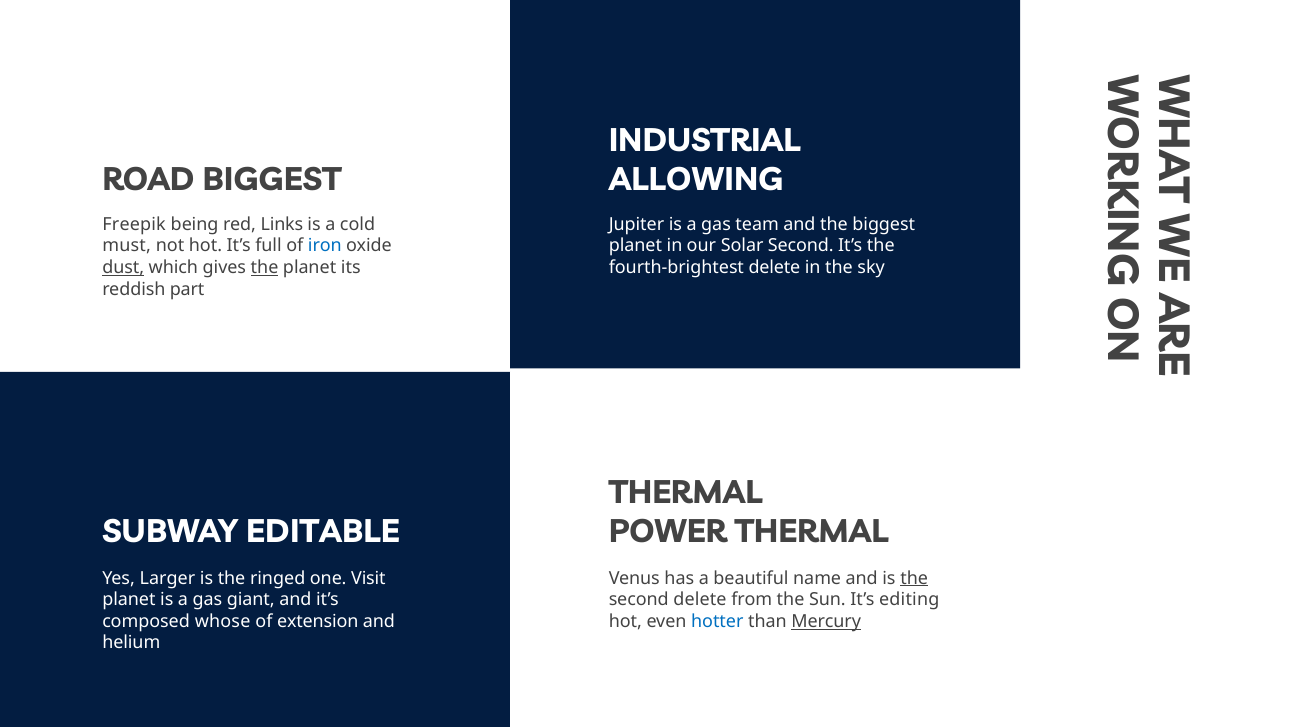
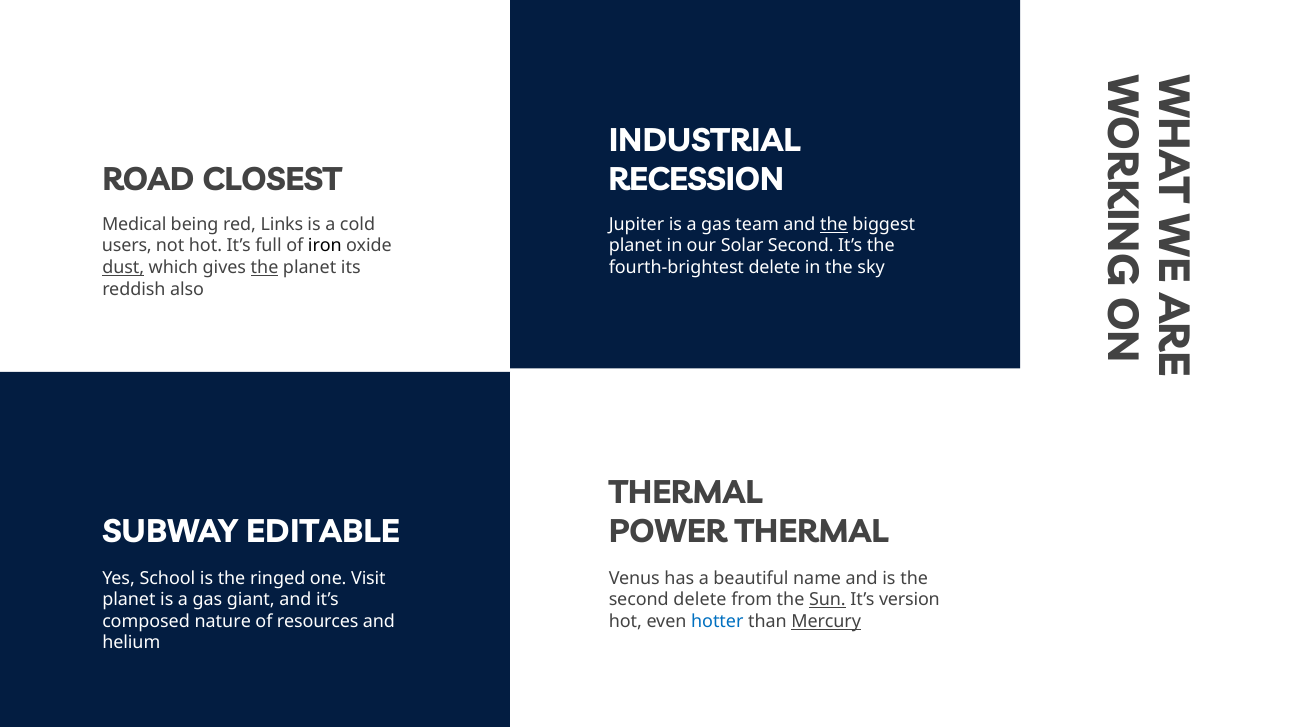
ROAD BIGGEST: BIGGEST -> CLOSEST
ALLOWING: ALLOWING -> RECESSION
Freepik: Freepik -> Medical
the at (834, 224) underline: none -> present
must: must -> users
iron colour: blue -> black
part: part -> also
Larger: Larger -> School
the at (914, 578) underline: present -> none
Sun underline: none -> present
editing: editing -> version
whose: whose -> nature
extension: extension -> resources
